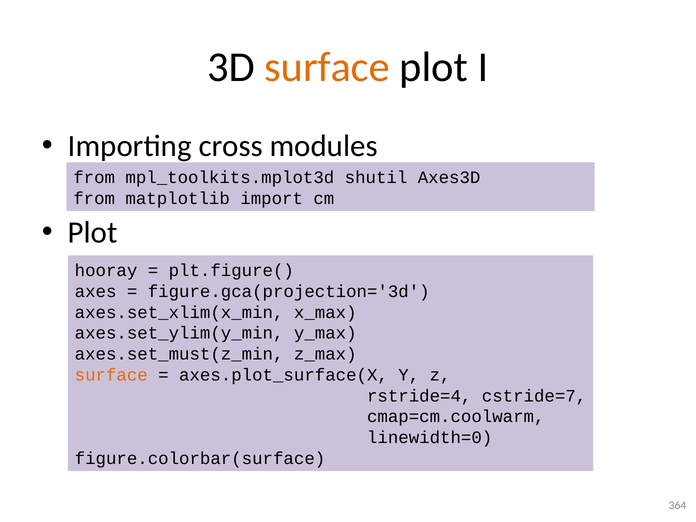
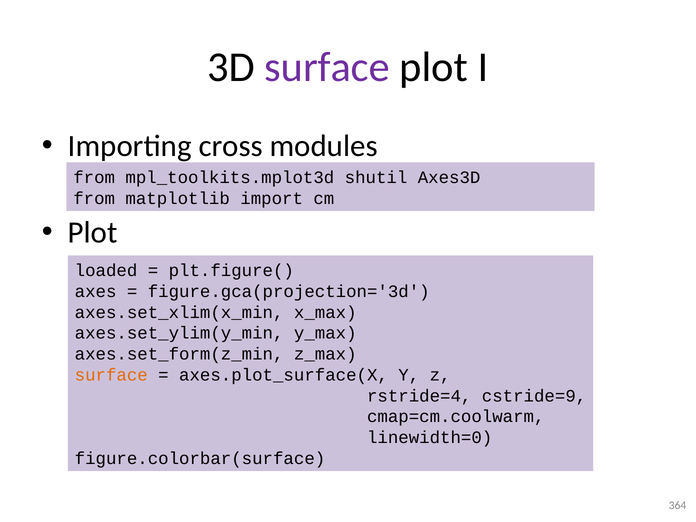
surface at (327, 67) colour: orange -> purple
hooray: hooray -> loaded
axes.set_must(z_min: axes.set_must(z_min -> axes.set_form(z_min
cstride=7: cstride=7 -> cstride=9
